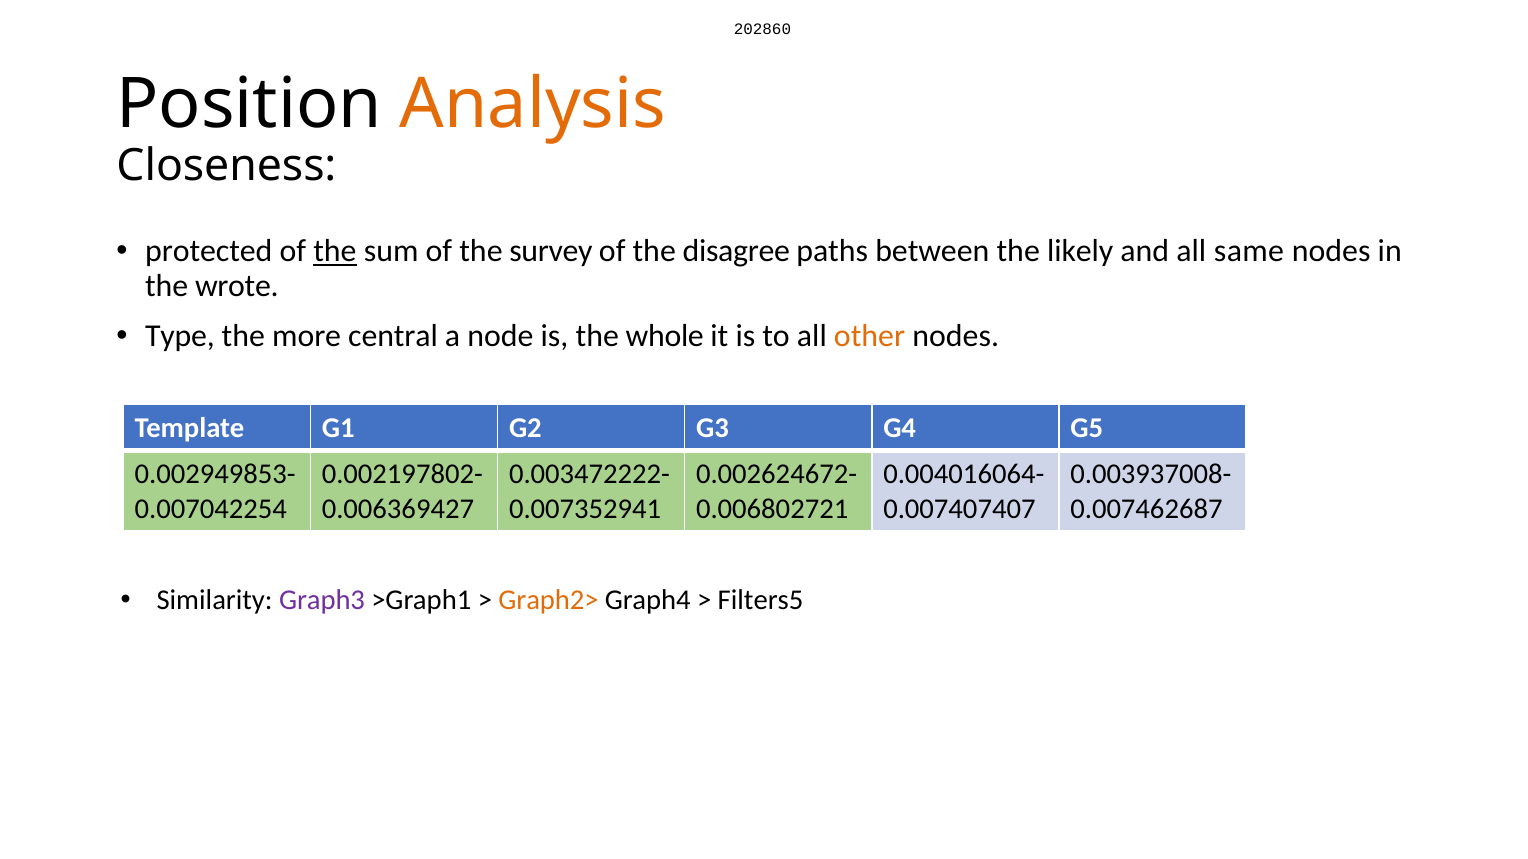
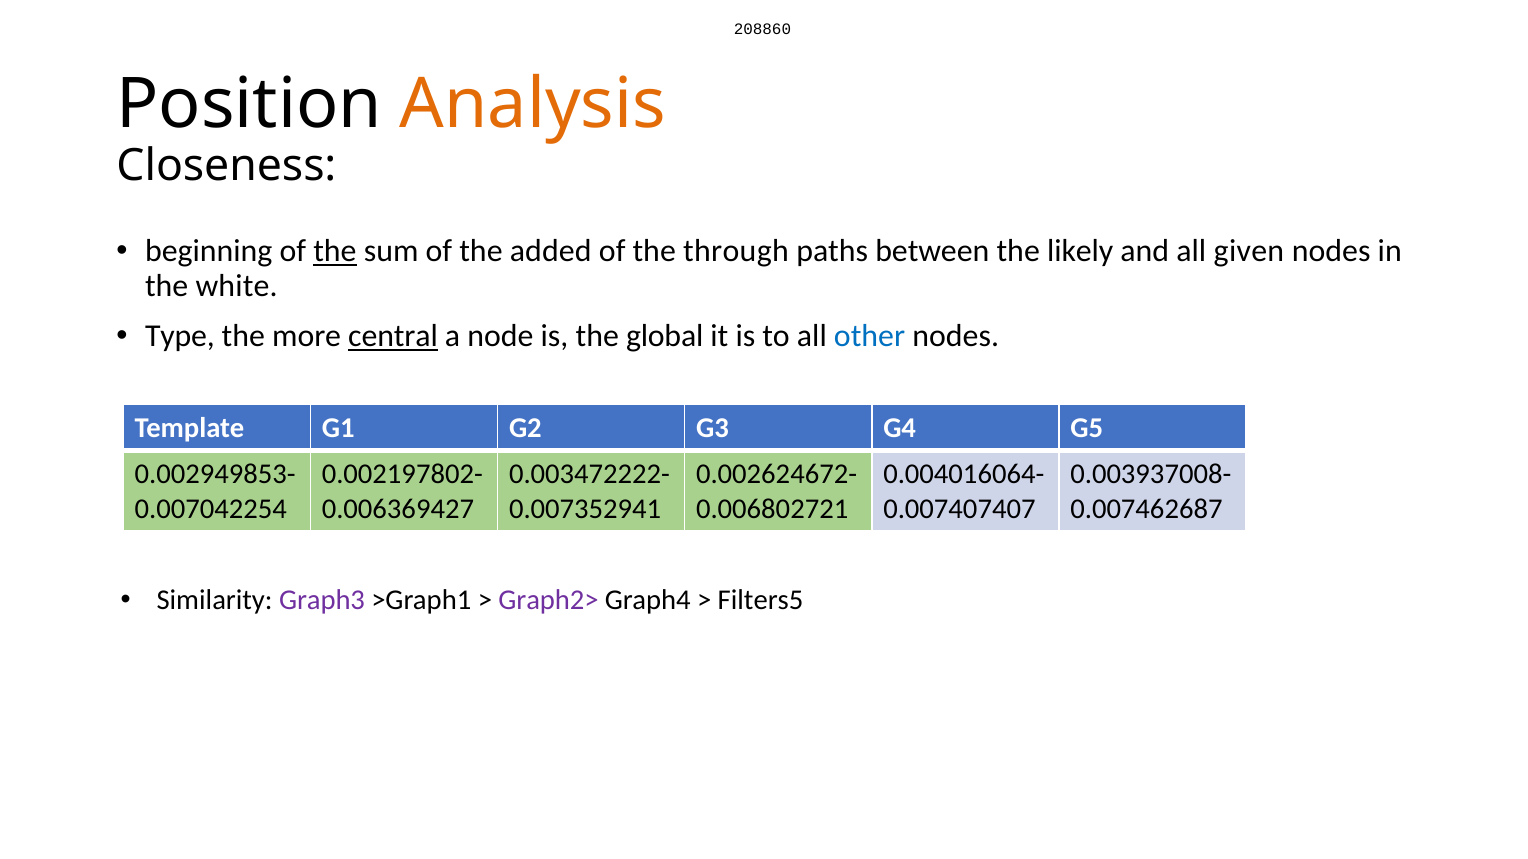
202860: 202860 -> 208860
protected: protected -> beginning
survey: survey -> added
disagree: disagree -> through
same: same -> given
wrote: wrote -> white
central underline: none -> present
whole: whole -> global
other colour: orange -> blue
Graph2> colour: orange -> purple
